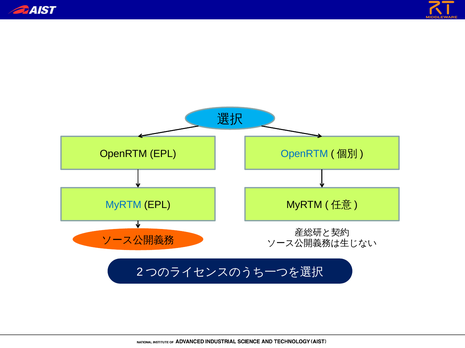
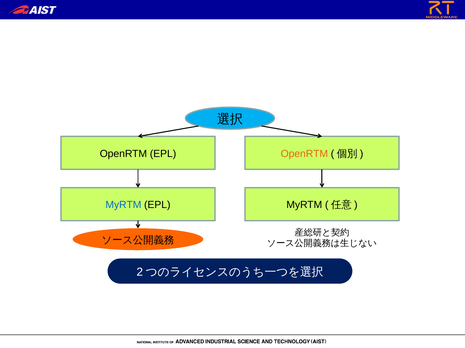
OpenRTM at (304, 154) colour: blue -> orange
